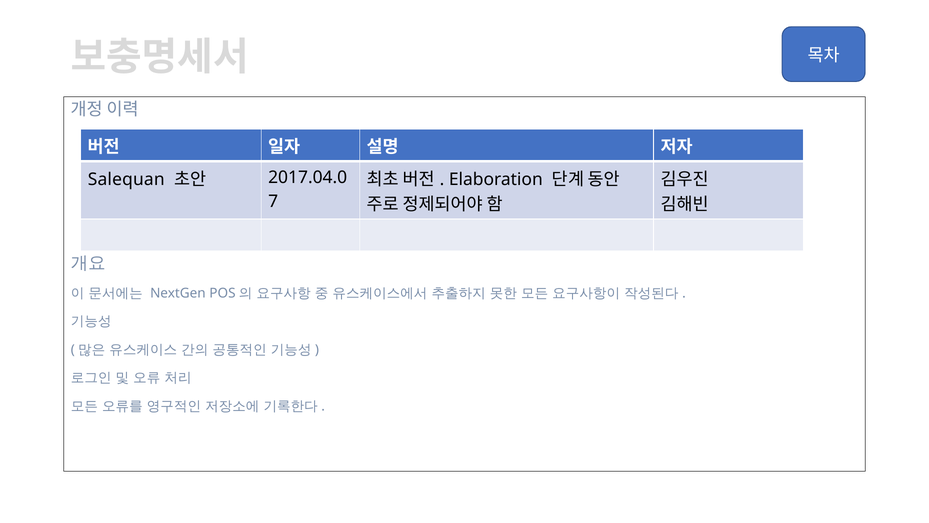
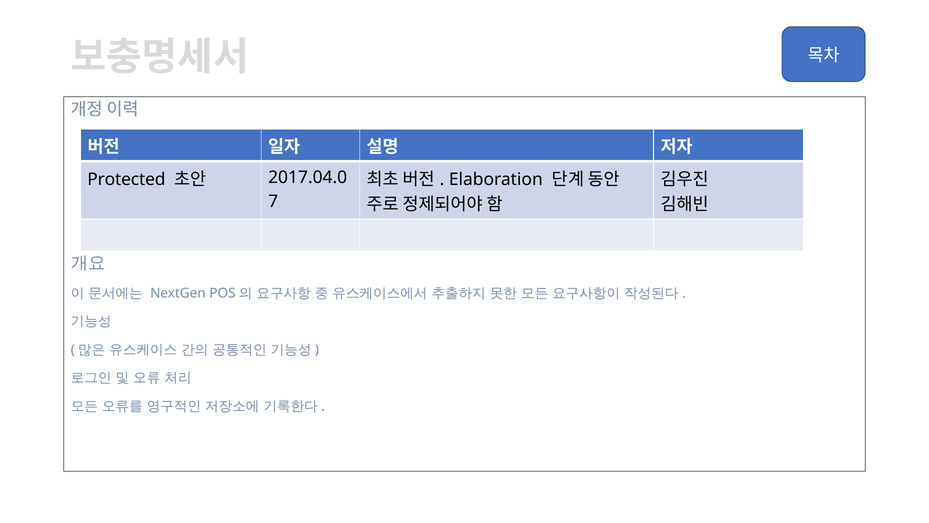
Salequan: Salequan -> Protected
